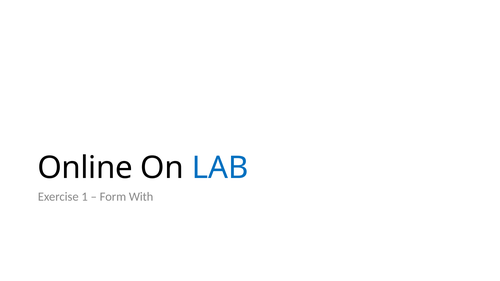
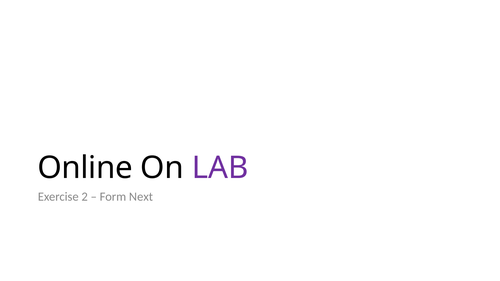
LAB colour: blue -> purple
1: 1 -> 2
With: With -> Next
